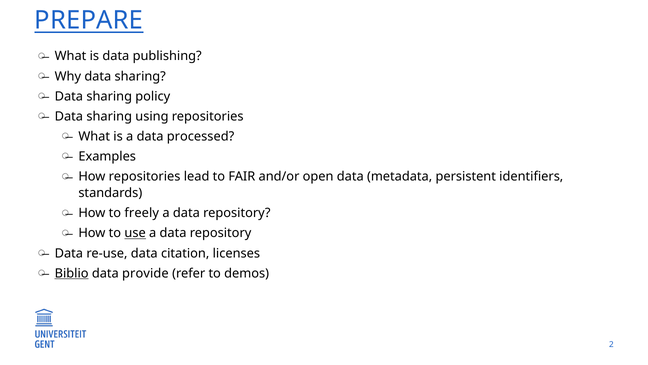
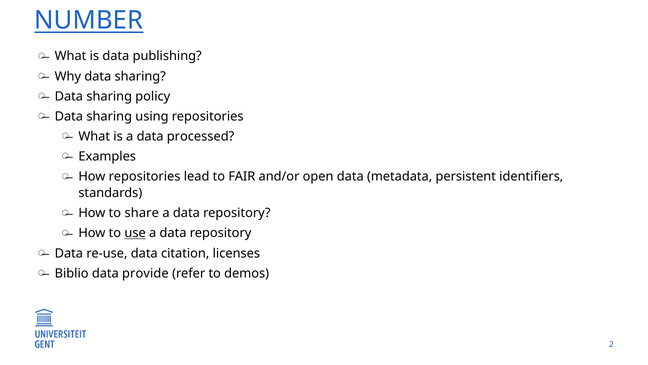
PREPARE: PREPARE -> NUMBER
freely: freely -> share
Biblio underline: present -> none
